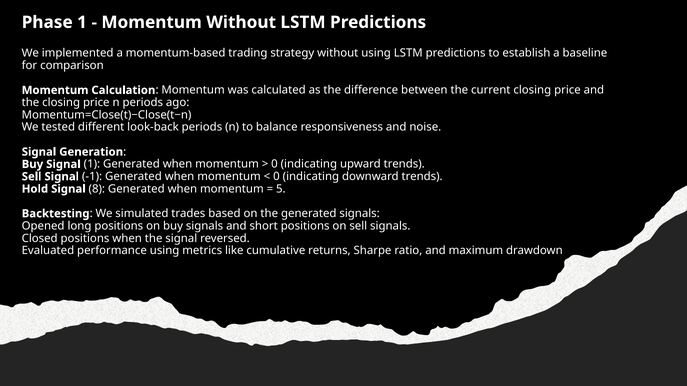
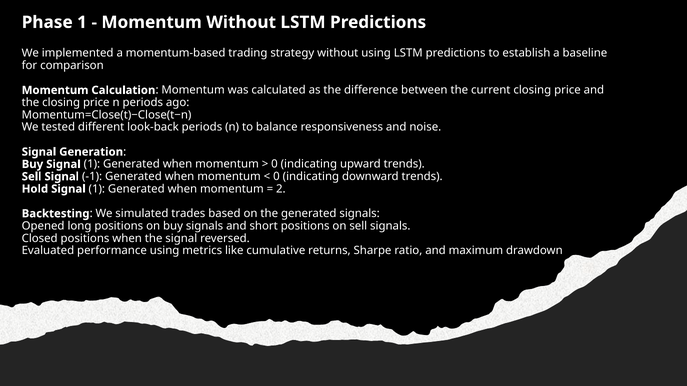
Hold Signal 8: 8 -> 1
5: 5 -> 2
